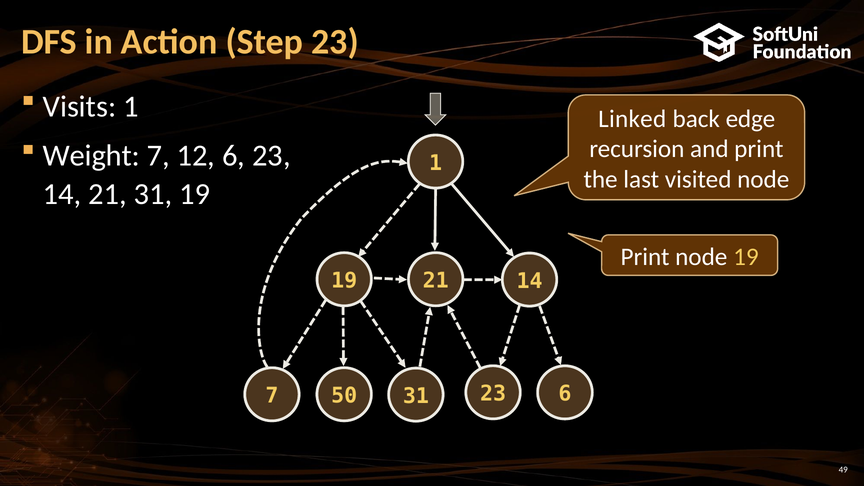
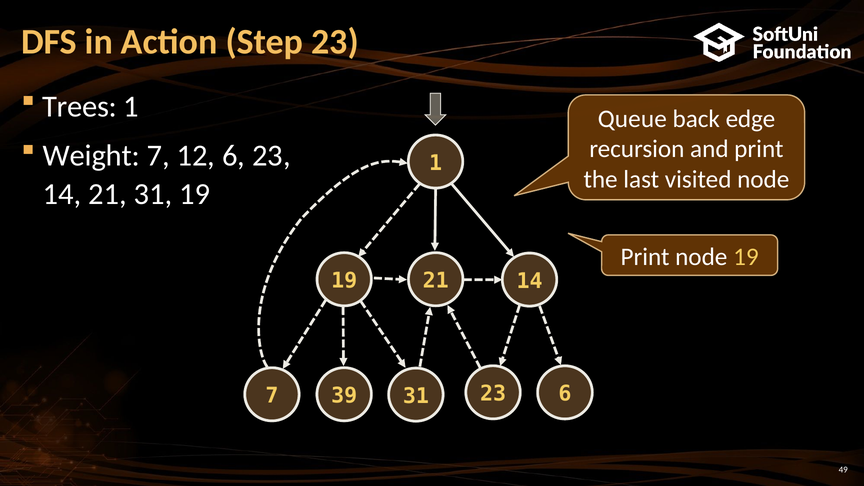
Visits: Visits -> Trees
Linked: Linked -> Queue
50: 50 -> 39
